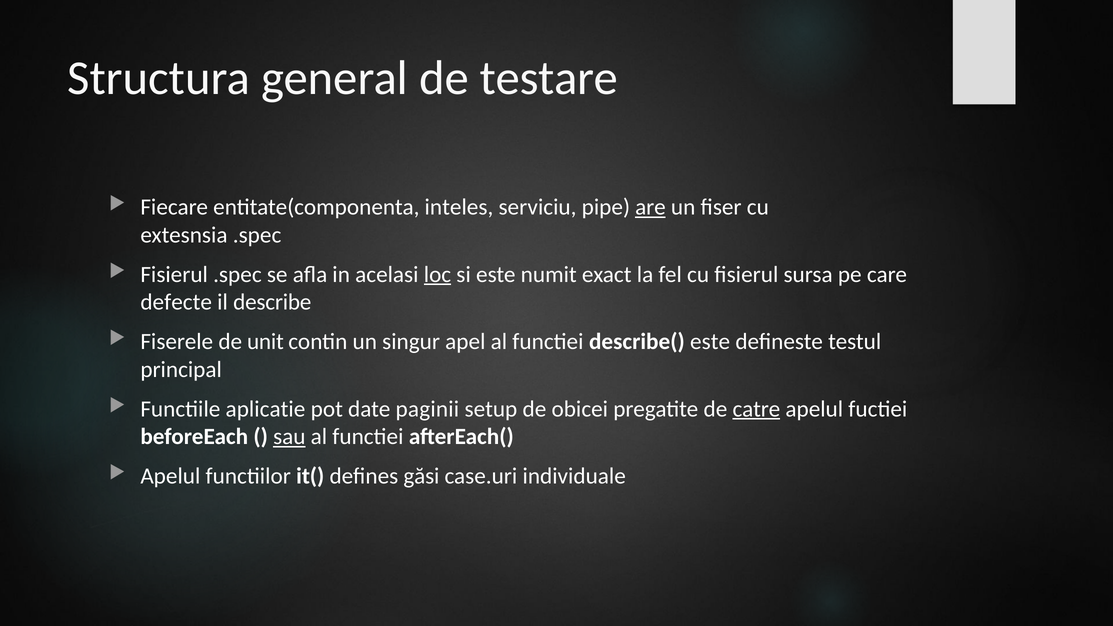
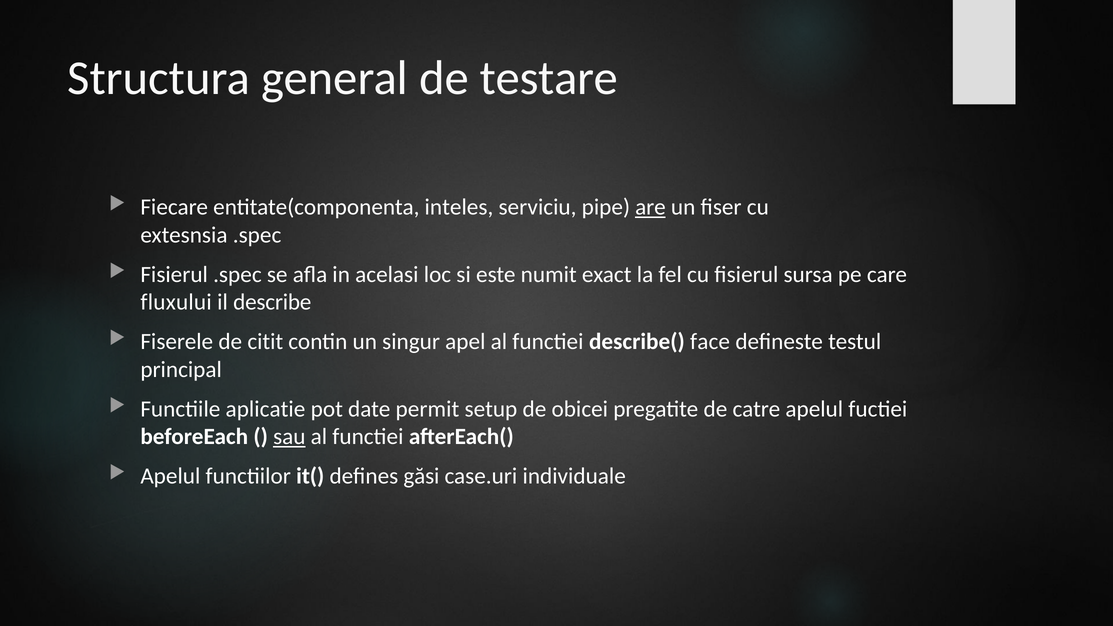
loc underline: present -> none
defecte: defecte -> fluxului
unit: unit -> citit
describe( este: este -> face
paginii: paginii -> permit
catre underline: present -> none
